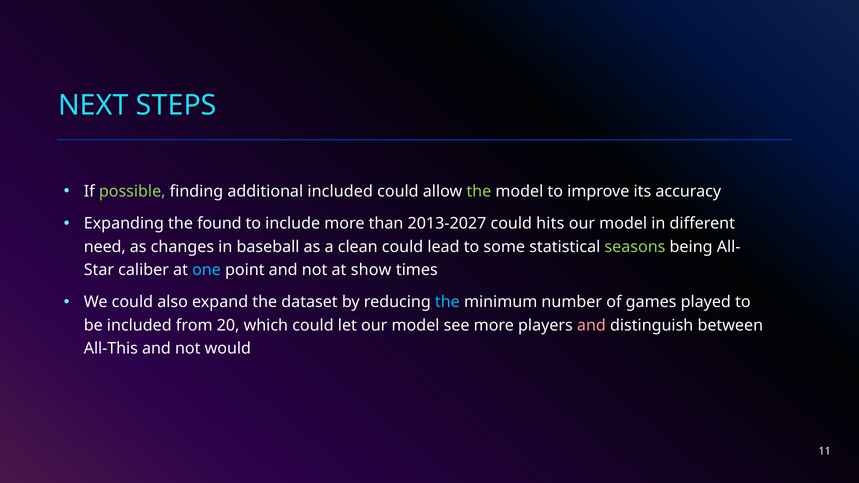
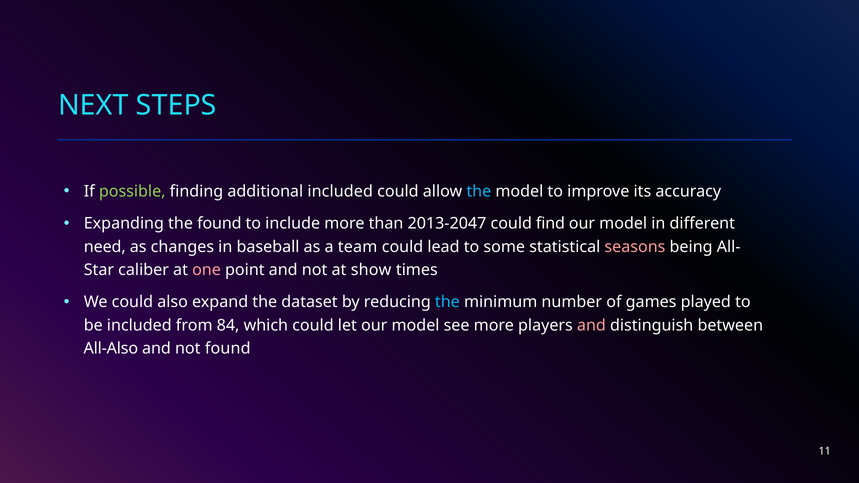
the at (479, 192) colour: light green -> light blue
2013-2027: 2013-2027 -> 2013-2047
hits: hits -> find
clean: clean -> team
seasons colour: light green -> pink
one colour: light blue -> pink
20: 20 -> 84
All-This: All-This -> All-Also
not would: would -> found
